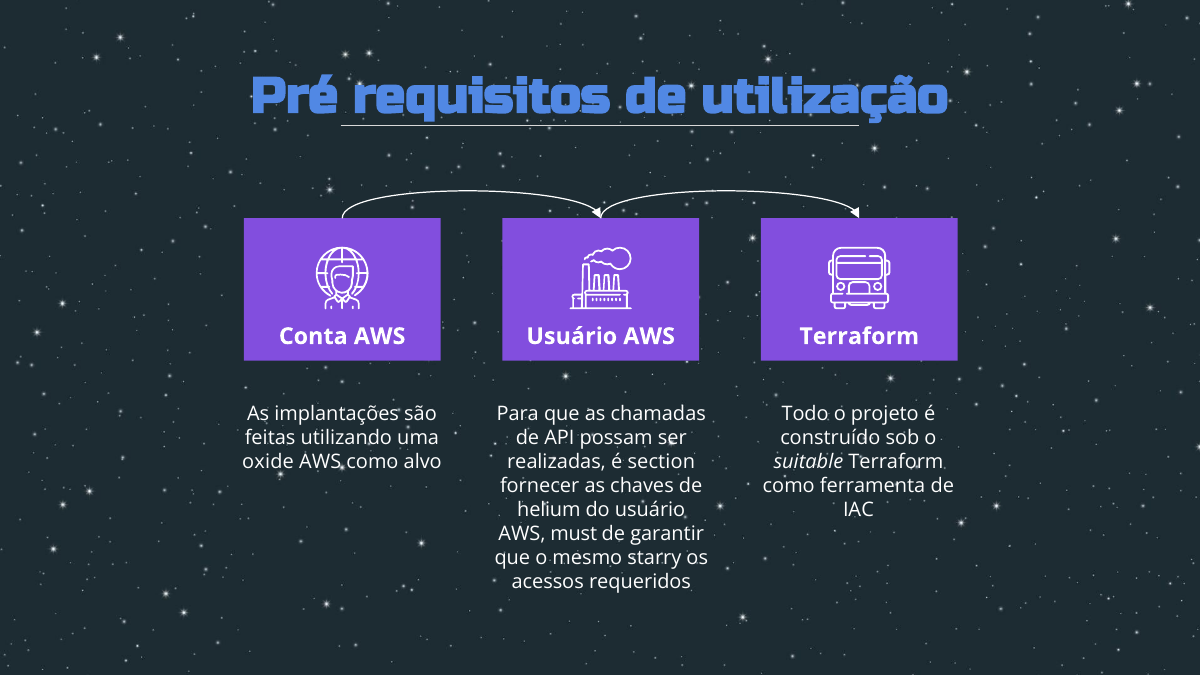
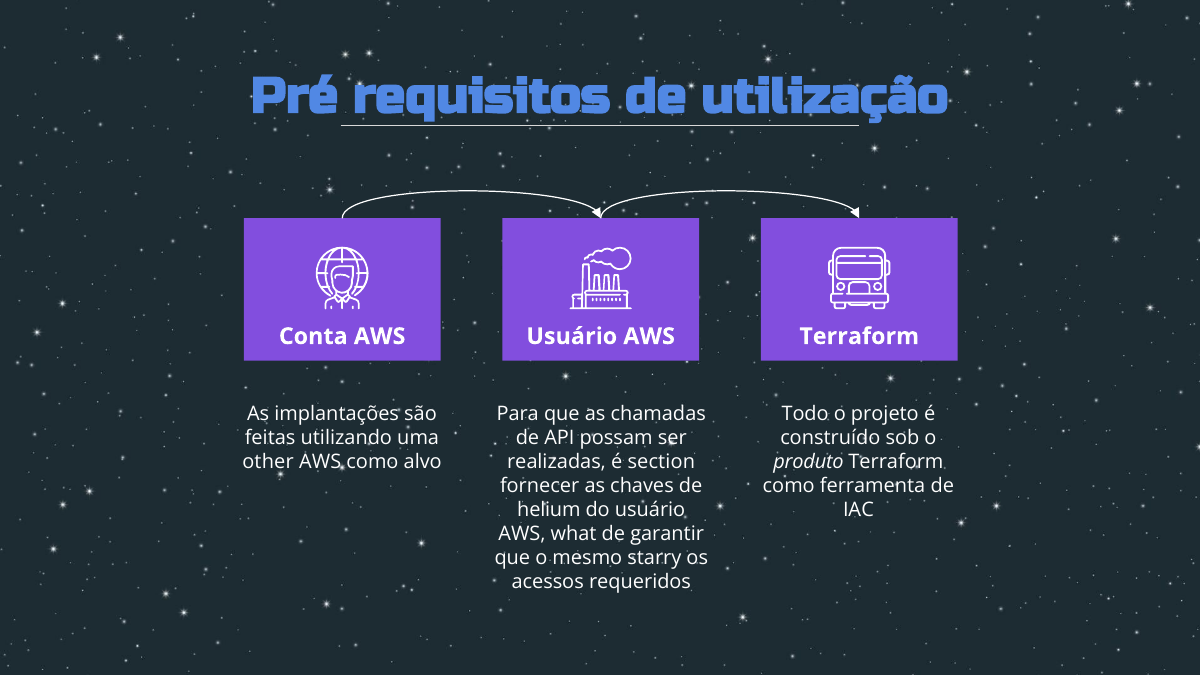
oxide: oxide -> other
suitable: suitable -> produto
must: must -> what
